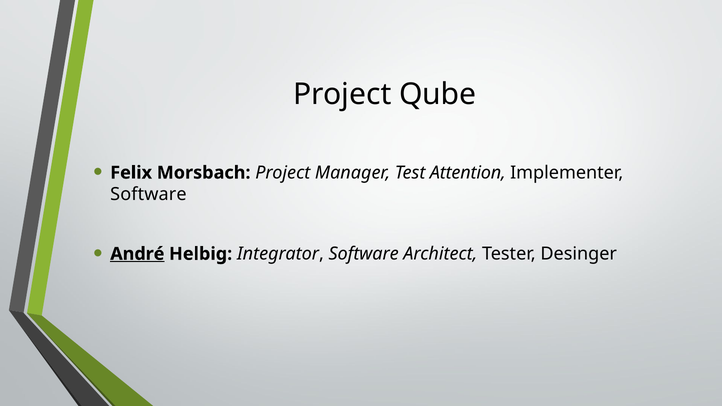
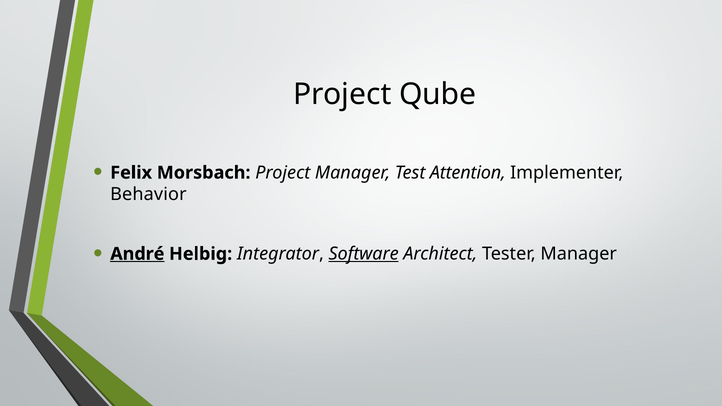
Software at (148, 194): Software -> Behavior
Software at (364, 254) underline: none -> present
Tester Desinger: Desinger -> Manager
